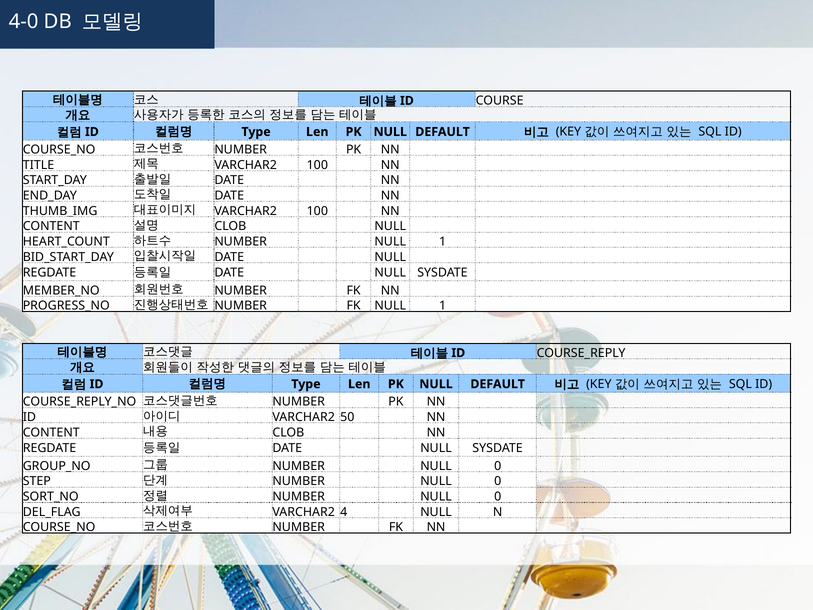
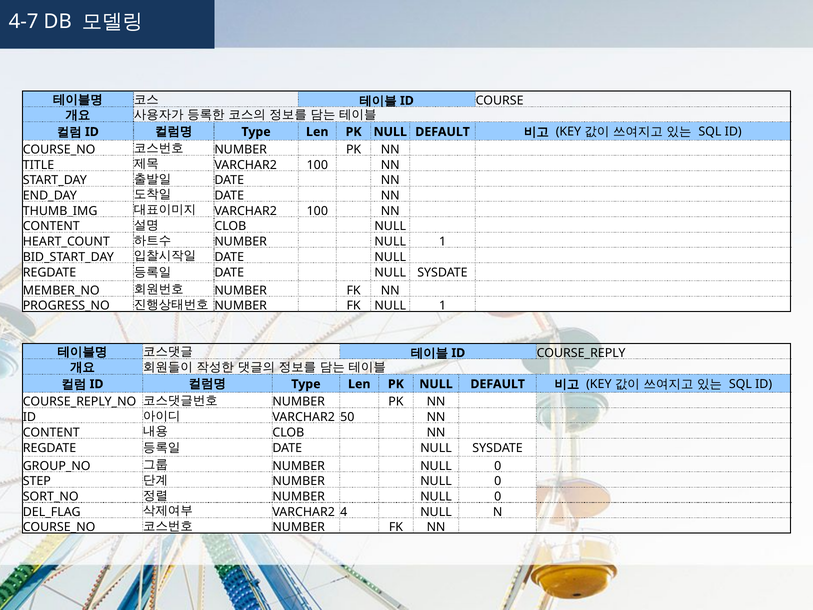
4-0: 4-0 -> 4-7
